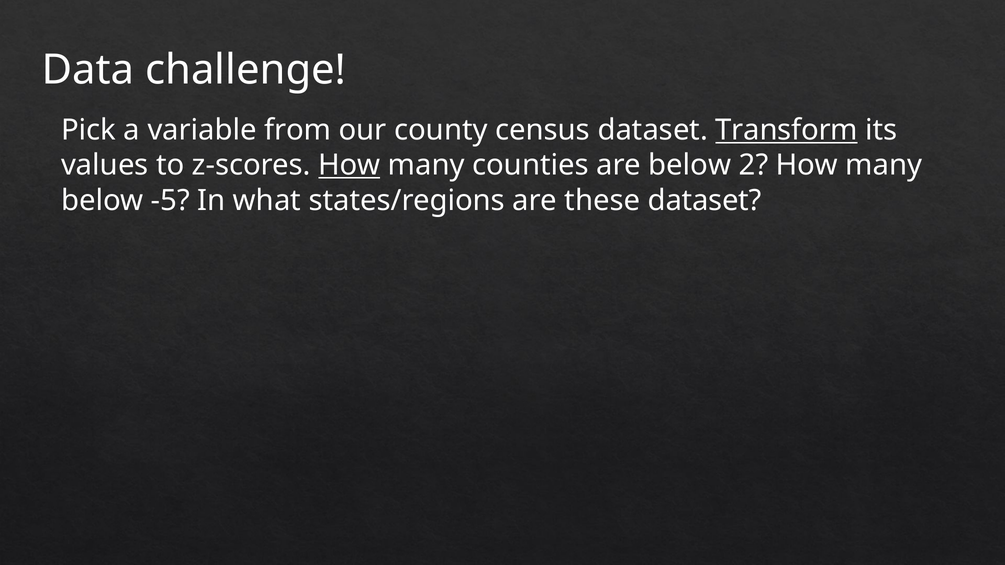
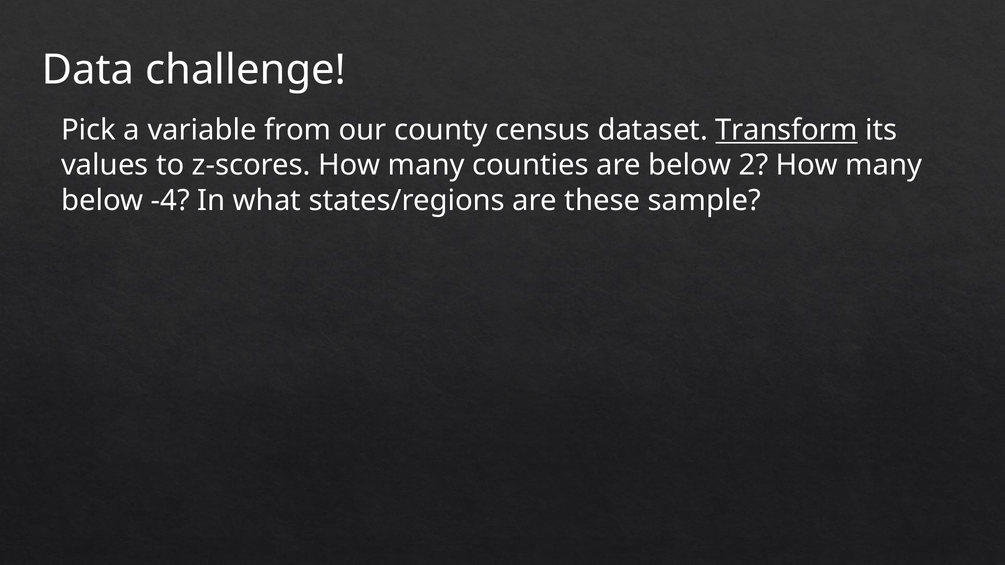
How at (349, 165) underline: present -> none
-5: -5 -> -4
these dataset: dataset -> sample
